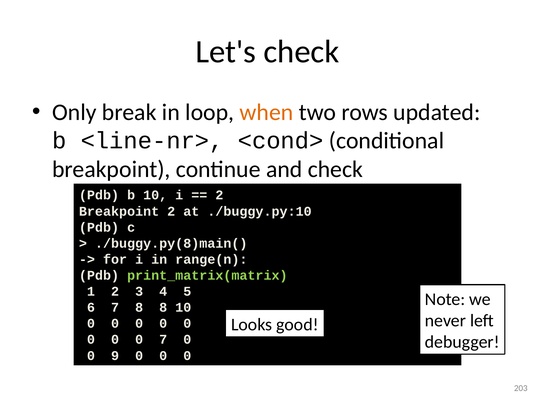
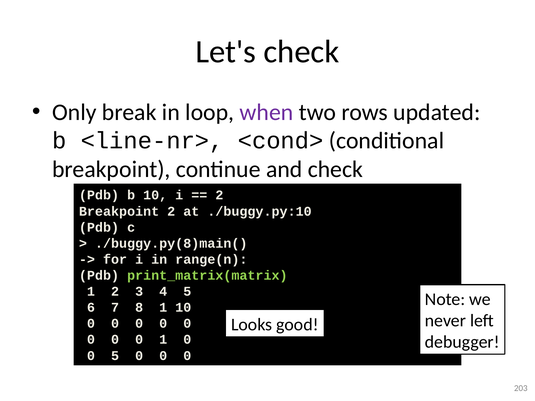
when colour: orange -> purple
8 8: 8 -> 1
0 7: 7 -> 1
0 9: 9 -> 5
